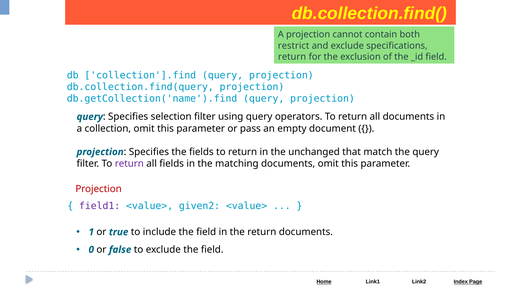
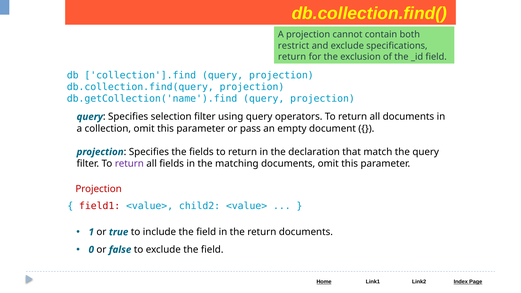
unchanged: unchanged -> declaration
field1 colour: purple -> red
given2: given2 -> child2
